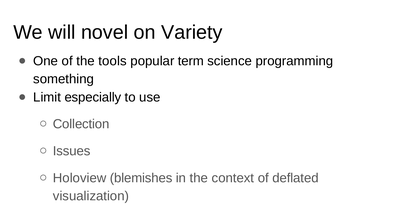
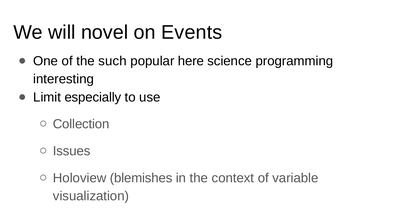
Variety: Variety -> Events
tools: tools -> such
term: term -> here
something: something -> interesting
deflated: deflated -> variable
